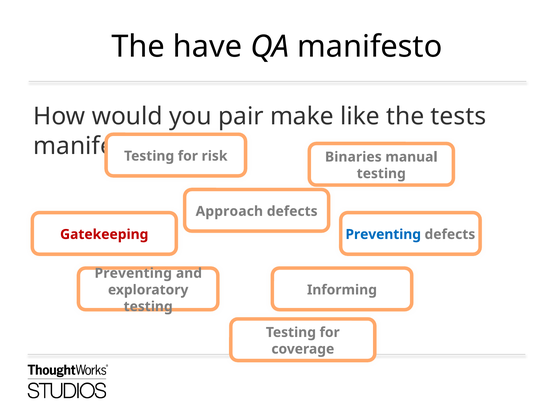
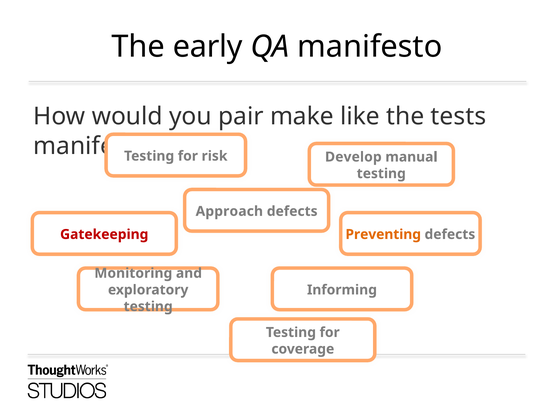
have: have -> early
Binaries: Binaries -> Develop
Preventing at (383, 234) colour: blue -> orange
Preventing at (133, 273): Preventing -> Monitoring
